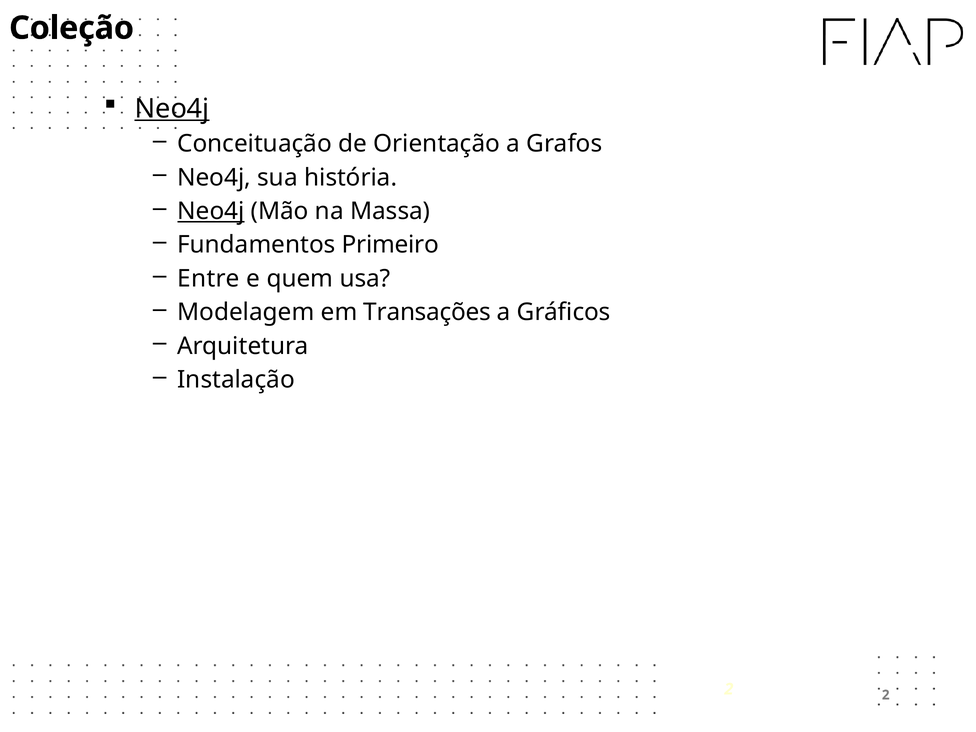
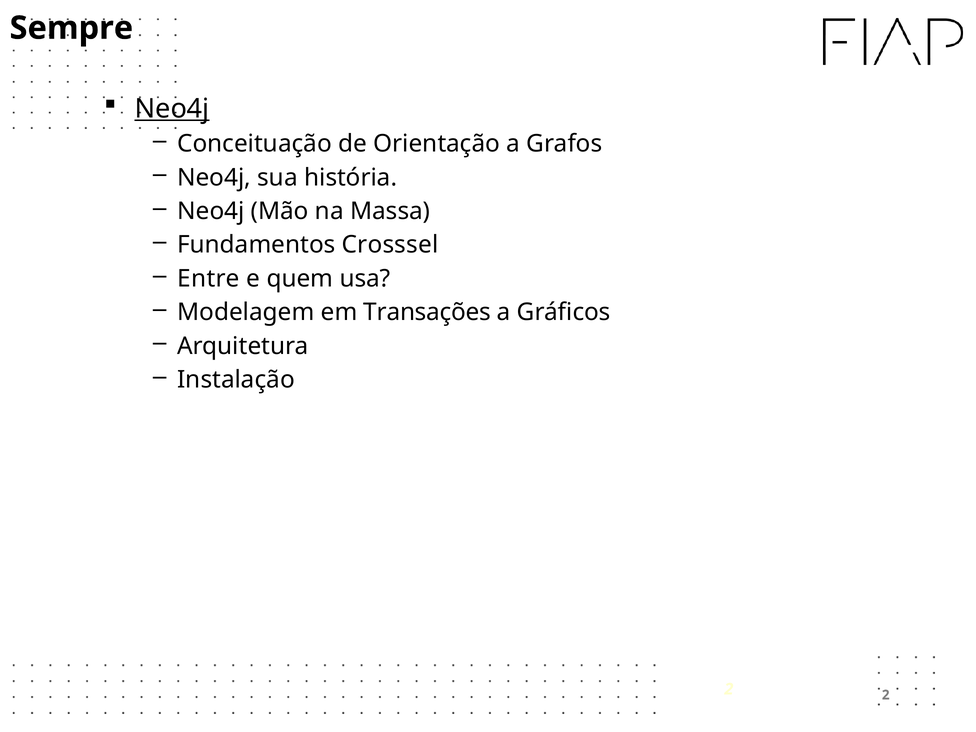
Coleção: Coleção -> Sempre
Neo4j at (211, 211) underline: present -> none
Primeiro: Primeiro -> Crosssel
